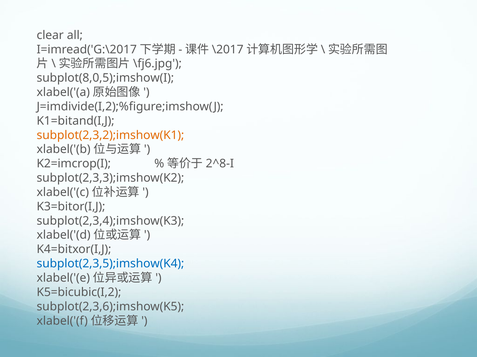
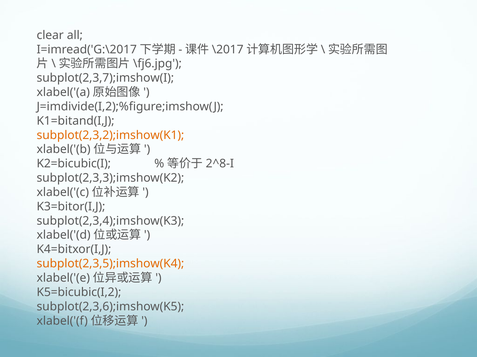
subplot(8,0,5);imshow(I: subplot(8,0,5);imshow(I -> subplot(2,3,7);imshow(I
K2=imcrop(I: K2=imcrop(I -> K2=bicubic(I
subplot(2,3,5);imshow(K4 colour: blue -> orange
